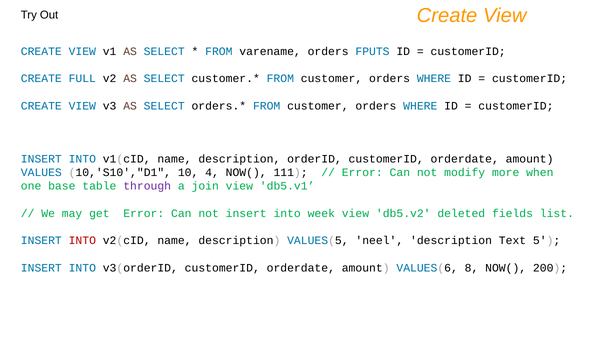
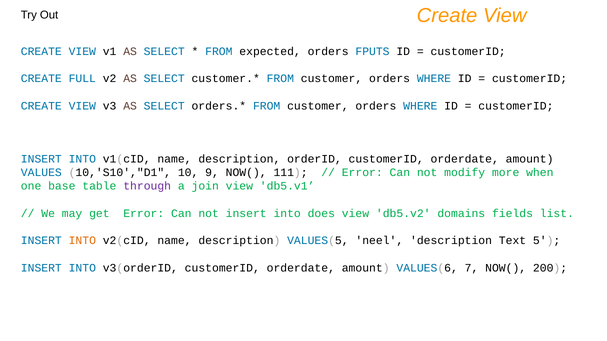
varename: varename -> expected
4: 4 -> 9
week: week -> does
deleted: deleted -> domains
INTO at (82, 241) colour: red -> orange
8: 8 -> 7
